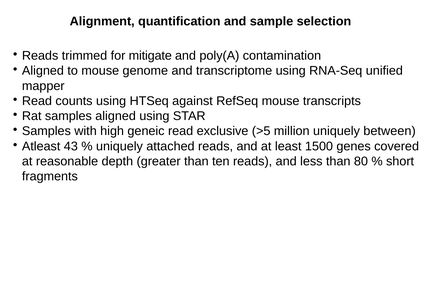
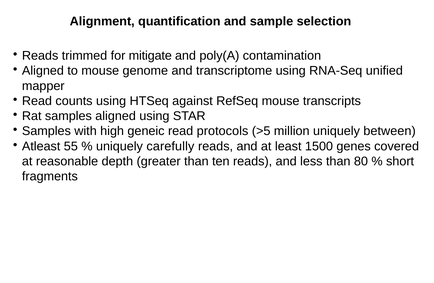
exclusive: exclusive -> protocols
43: 43 -> 55
attached: attached -> carefully
